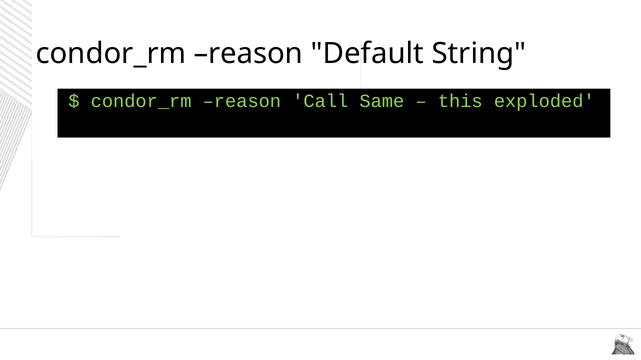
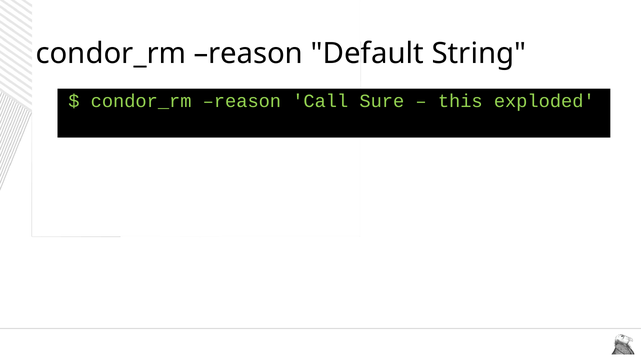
Same: Same -> Sure
